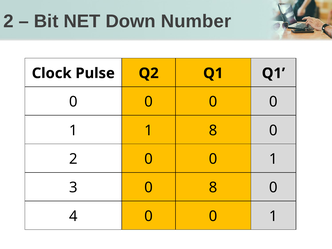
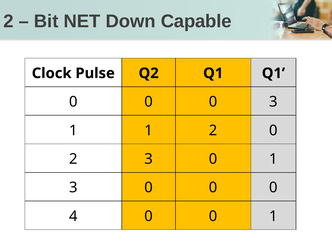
Number: Number -> Capable
0 0 0 0: 0 -> 3
1 8: 8 -> 2
2 0: 0 -> 3
3 0 8: 8 -> 0
